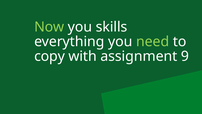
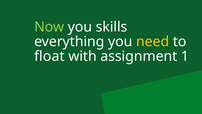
need colour: light green -> yellow
copy: copy -> float
9: 9 -> 1
